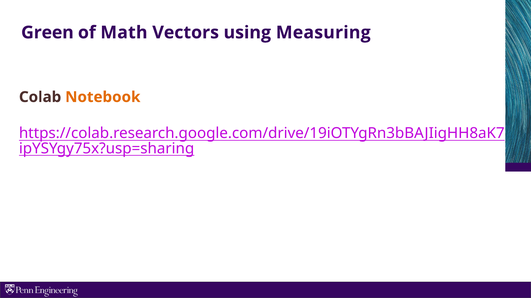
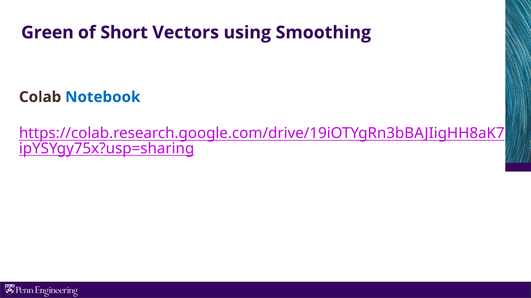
Math: Math -> Short
Measuring: Measuring -> Smoothing
Notebook colour: orange -> blue
